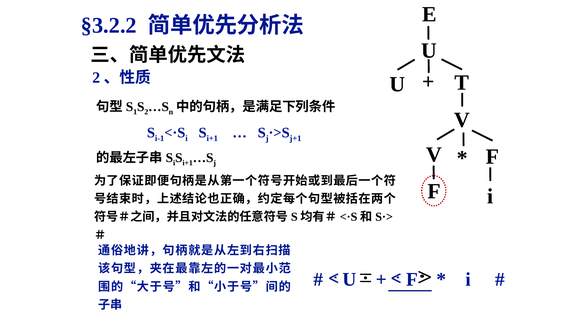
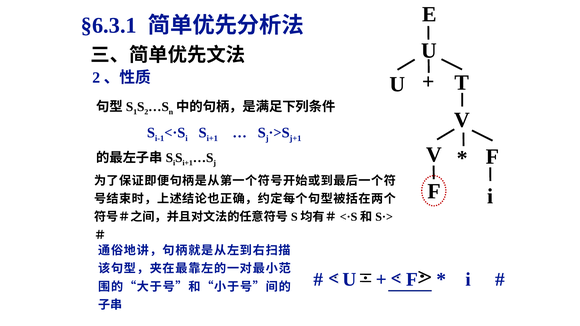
§3.2.2: §3.2.2 -> §6.3.1
